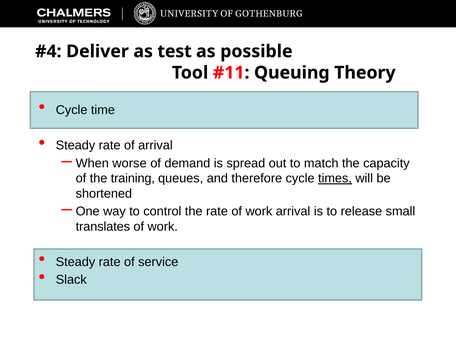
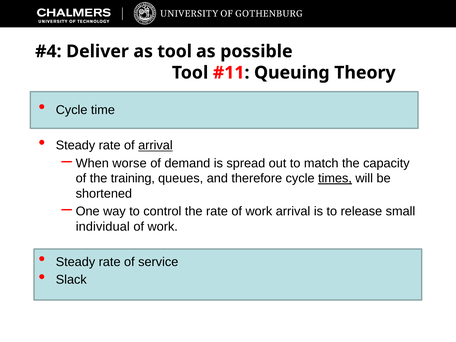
as test: test -> tool
arrival at (155, 145) underline: none -> present
translates: translates -> individual
